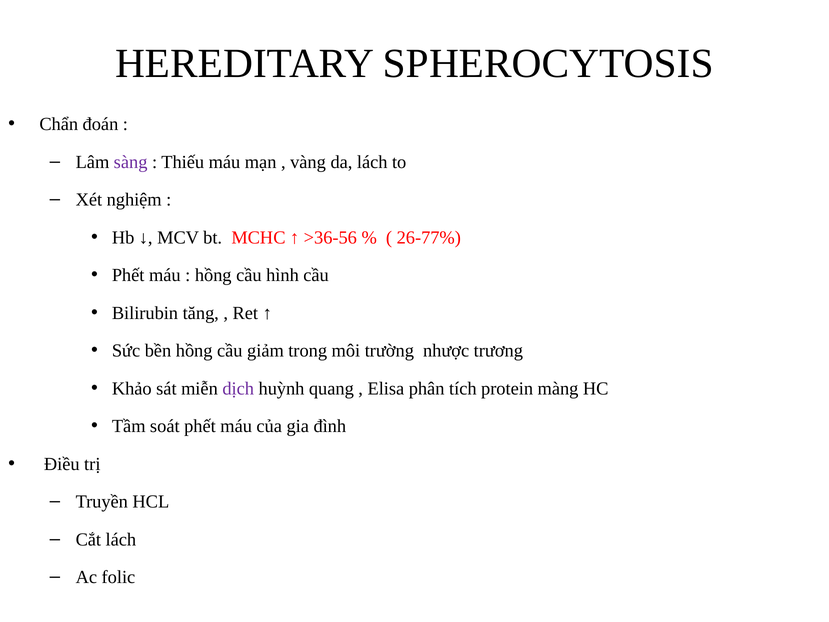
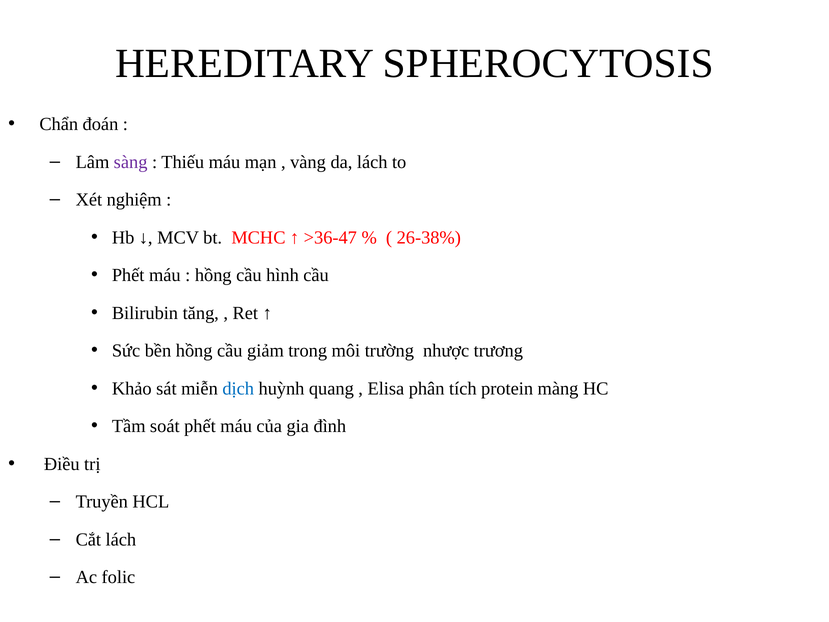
>36-56: >36-56 -> >36-47
26-77%: 26-77% -> 26-38%
dịch colour: purple -> blue
